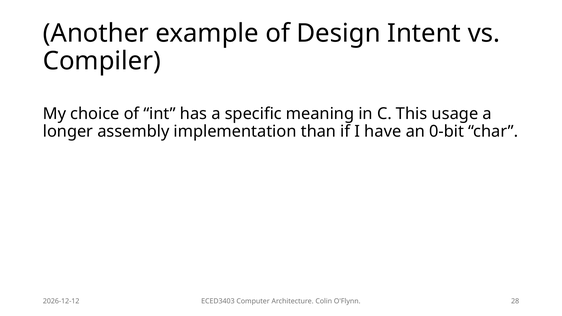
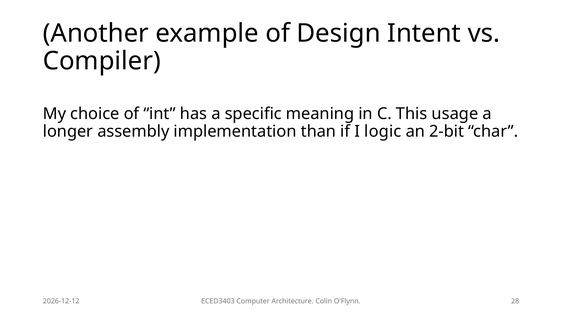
have: have -> logic
0-bit: 0-bit -> 2-bit
